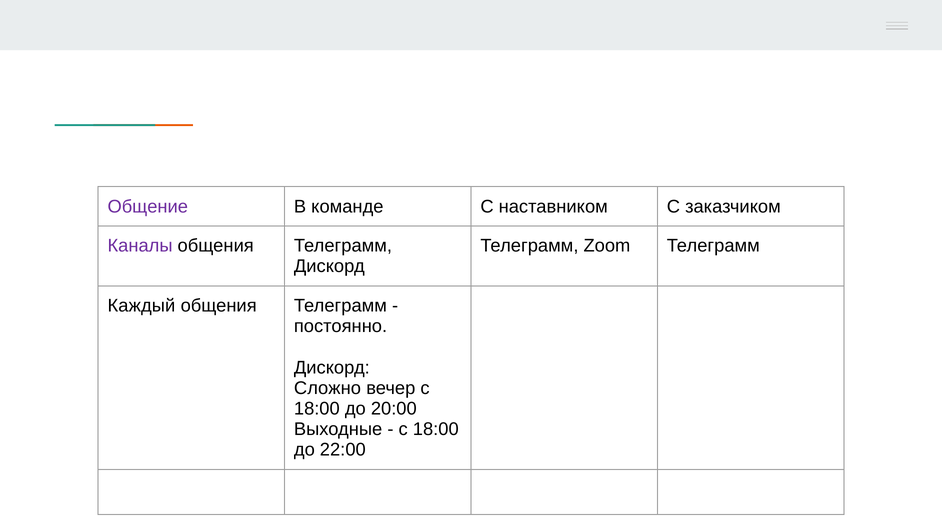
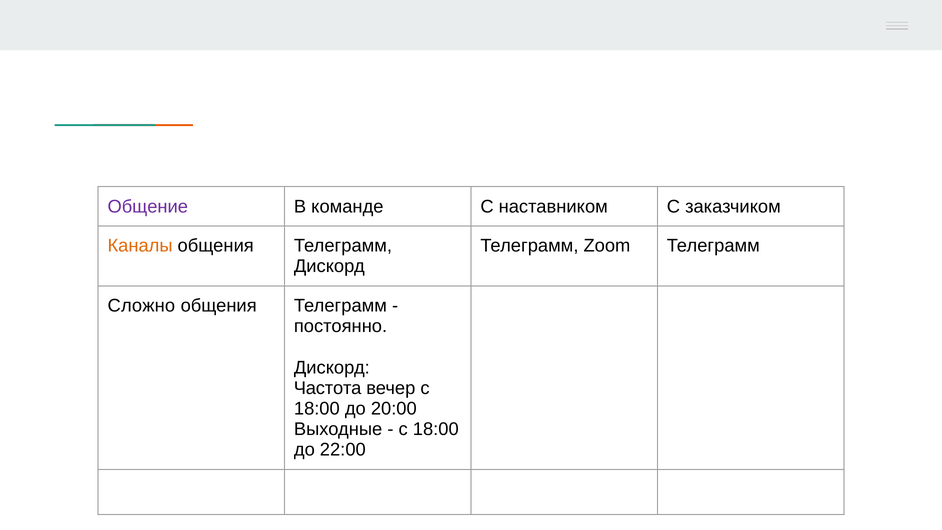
Каналы colour: purple -> orange
Каждый: Каждый -> Сложно
Сложно: Сложно -> Частота
